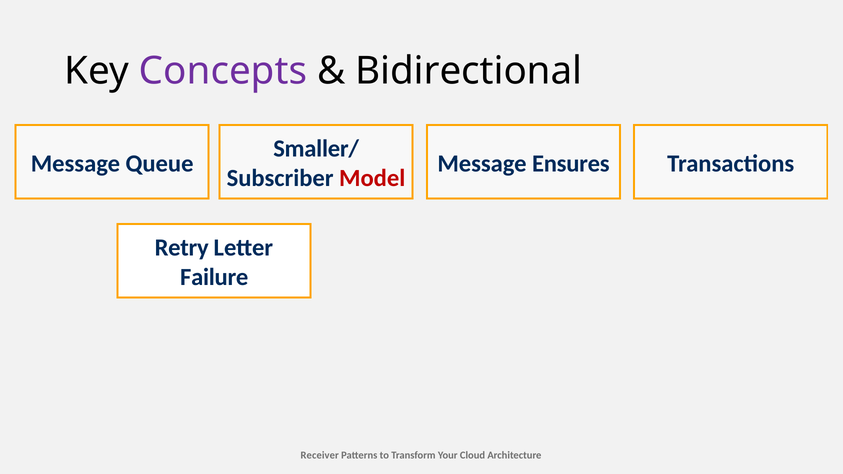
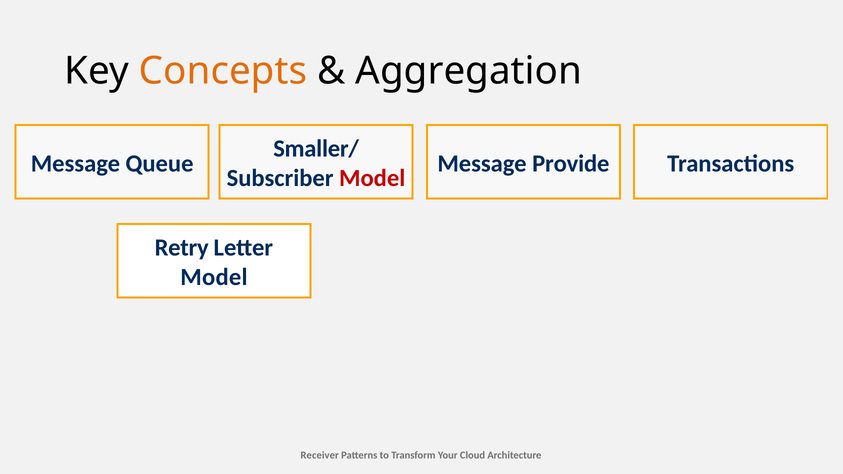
Concepts colour: purple -> orange
Bidirectional: Bidirectional -> Aggregation
Ensures: Ensures -> Provide
Failure at (214, 277): Failure -> Model
